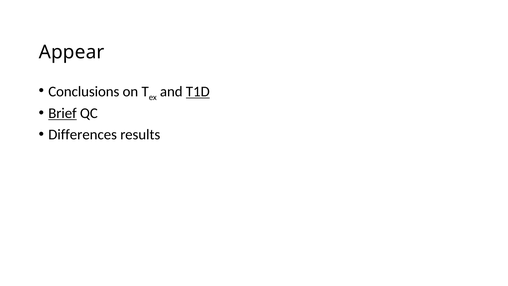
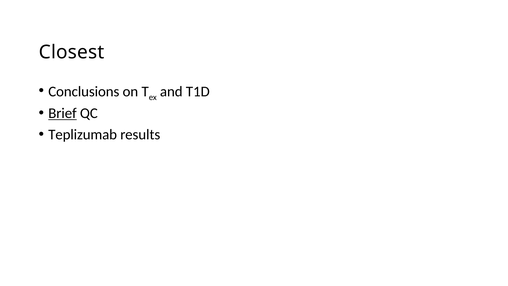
Appear: Appear -> Closest
T1D underline: present -> none
Differences: Differences -> Teplizumab
